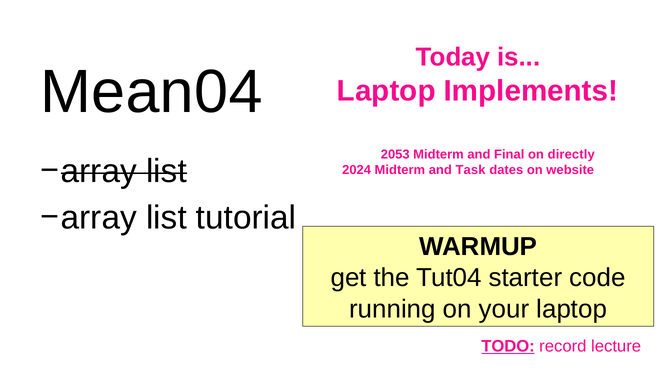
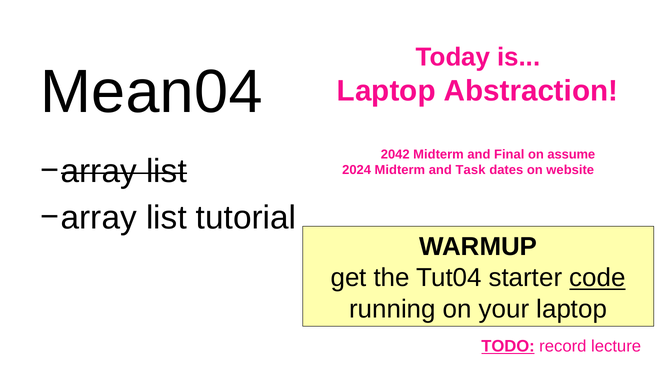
Implements: Implements -> Abstraction
2053: 2053 -> 2042
directly: directly -> assume
code underline: none -> present
